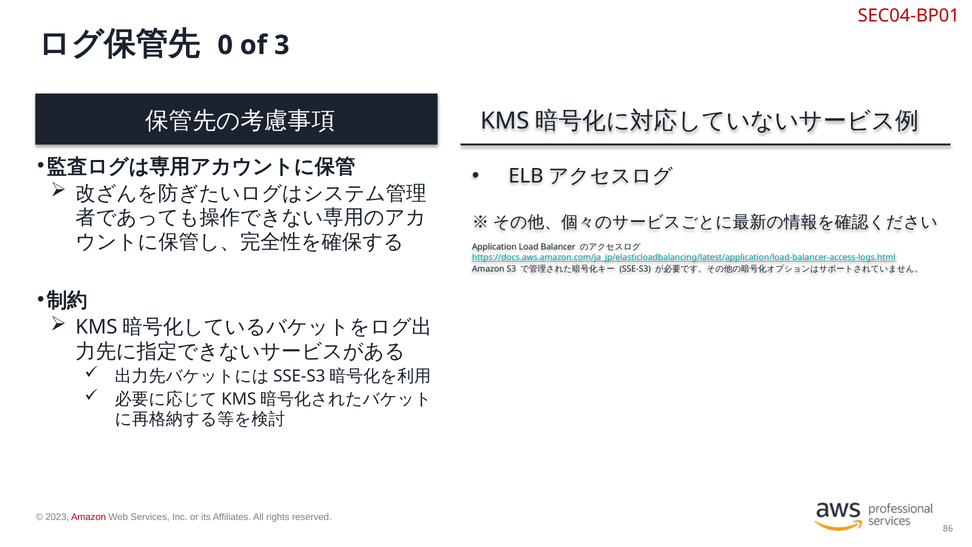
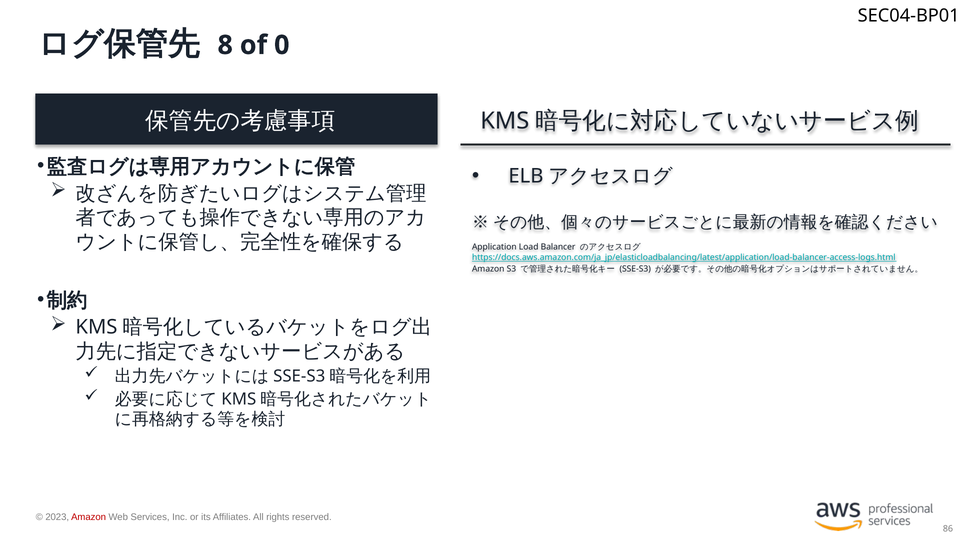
SEC04-BP01 colour: red -> black
0: 0 -> 8
3: 3 -> 0
